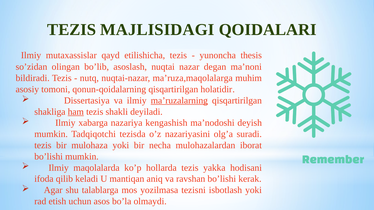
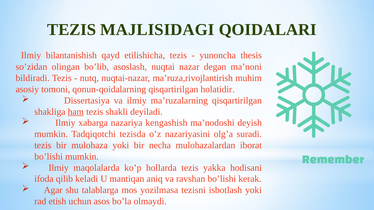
mutaxassislar: mutaxassislar -> bilantanishish
ma’ruza,maqolalarga: ma’ruza,maqolalarga -> ma’ruza,rivojlantirish
ma’ruzalarning underline: present -> none
